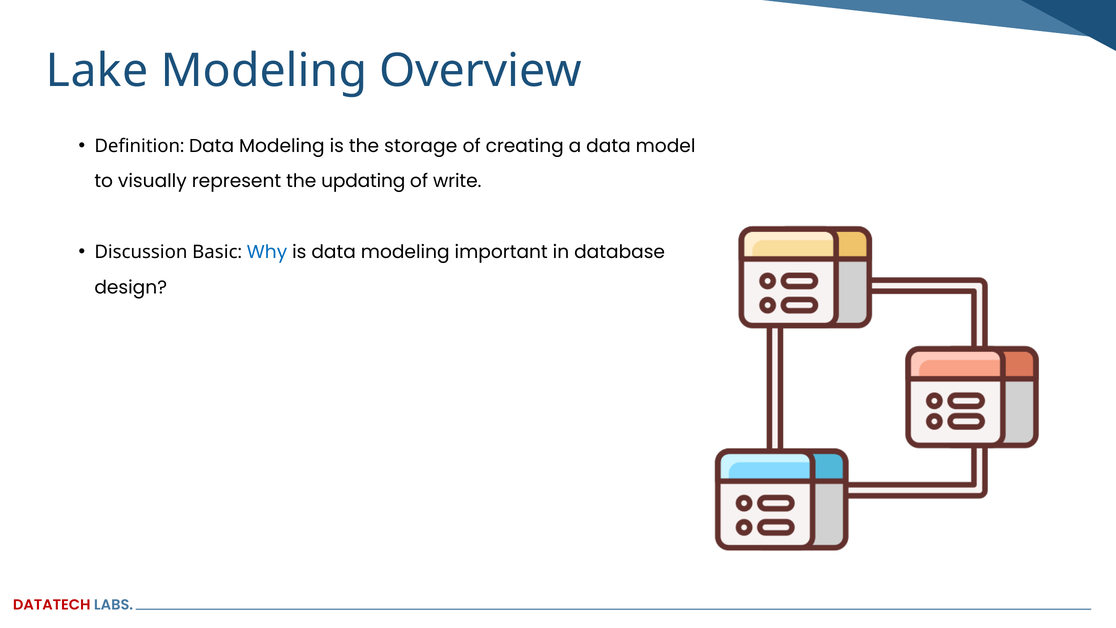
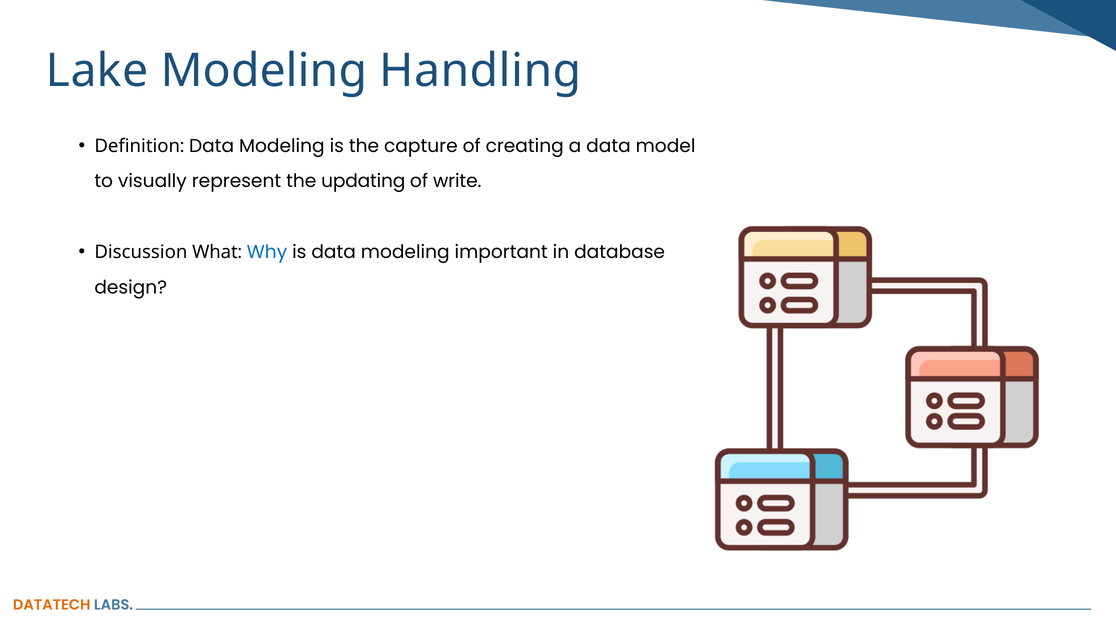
Overview: Overview -> Handling
storage: storage -> capture
Basic: Basic -> What
DATATECH colour: red -> orange
